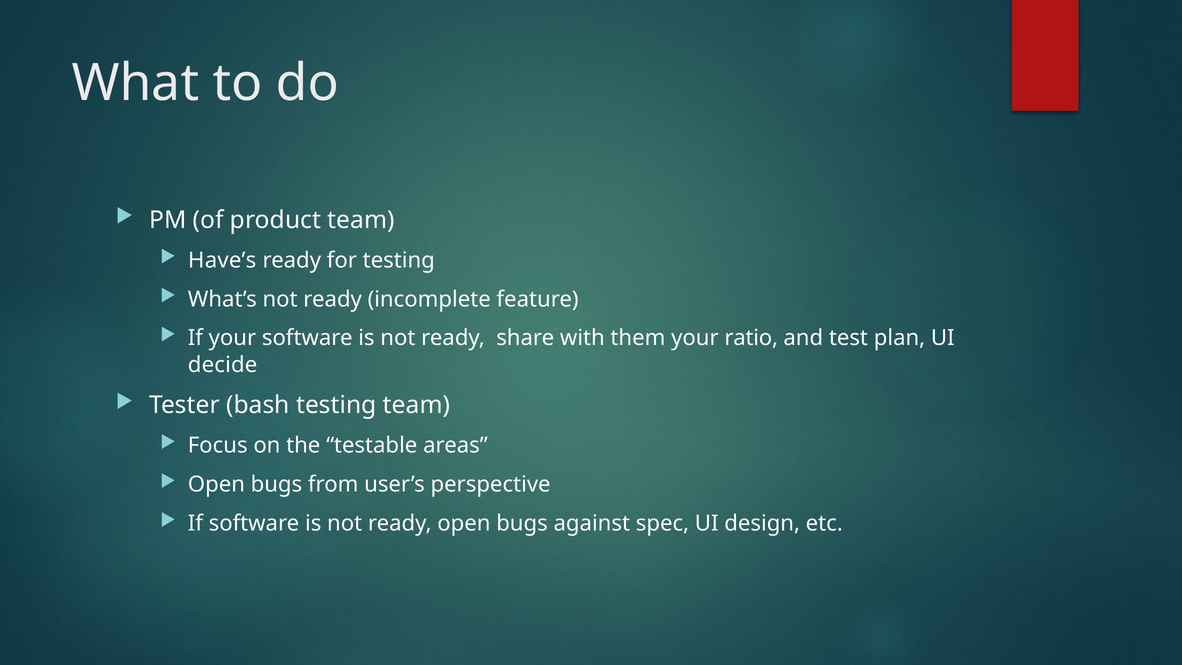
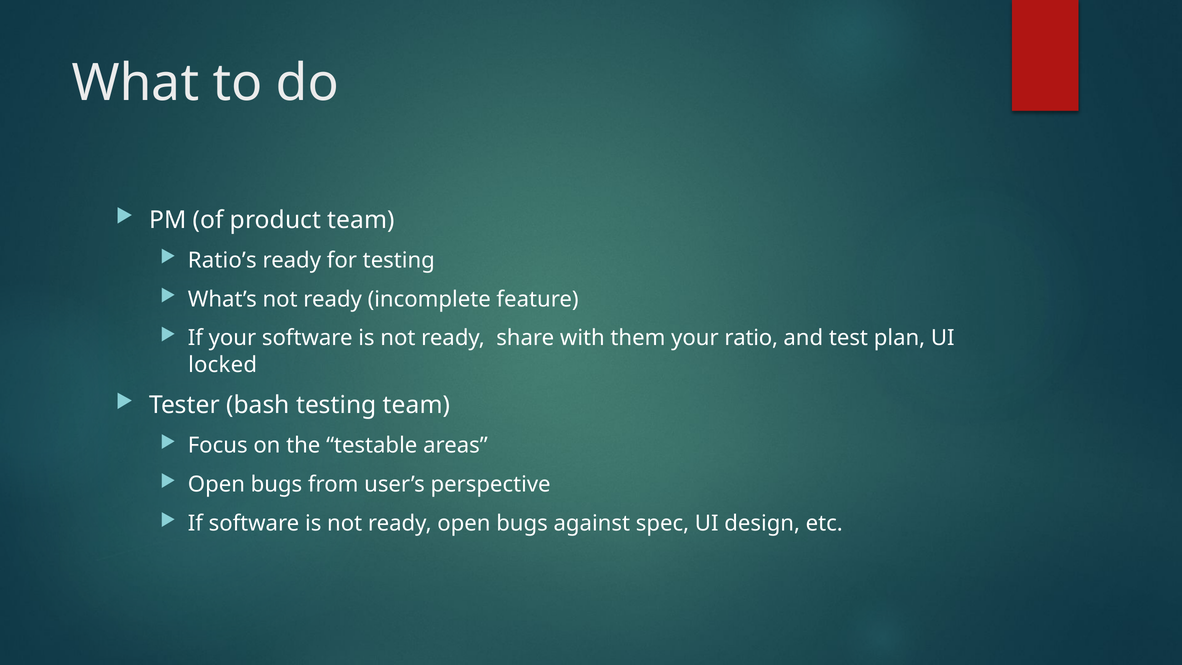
Have’s: Have’s -> Ratio’s
decide: decide -> locked
